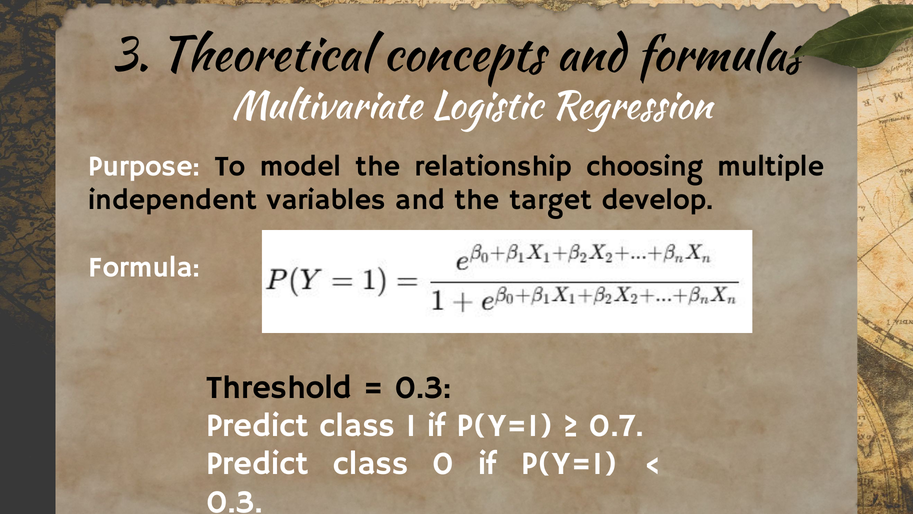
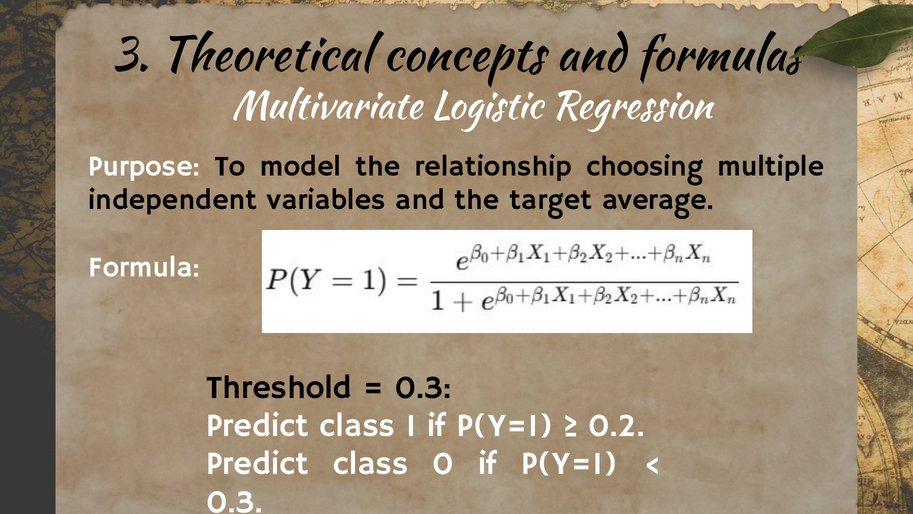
develop: develop -> average
0.7: 0.7 -> 0.2
